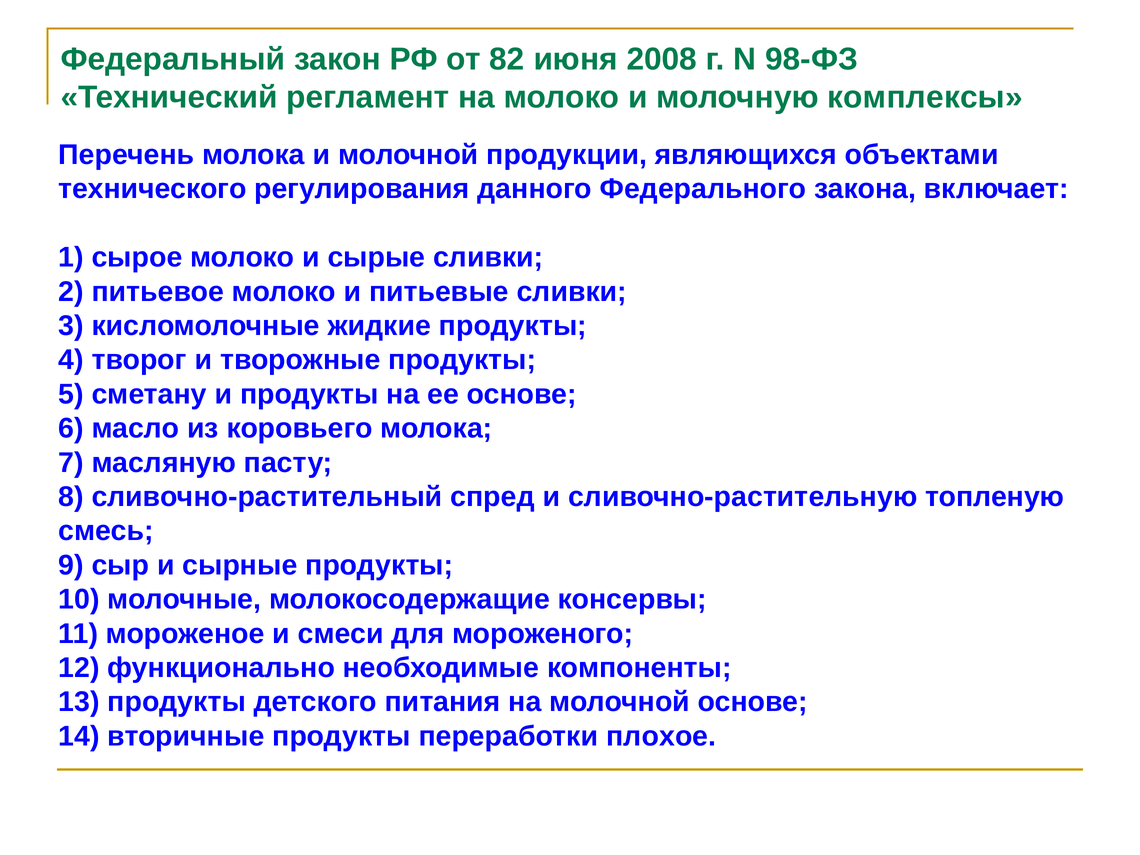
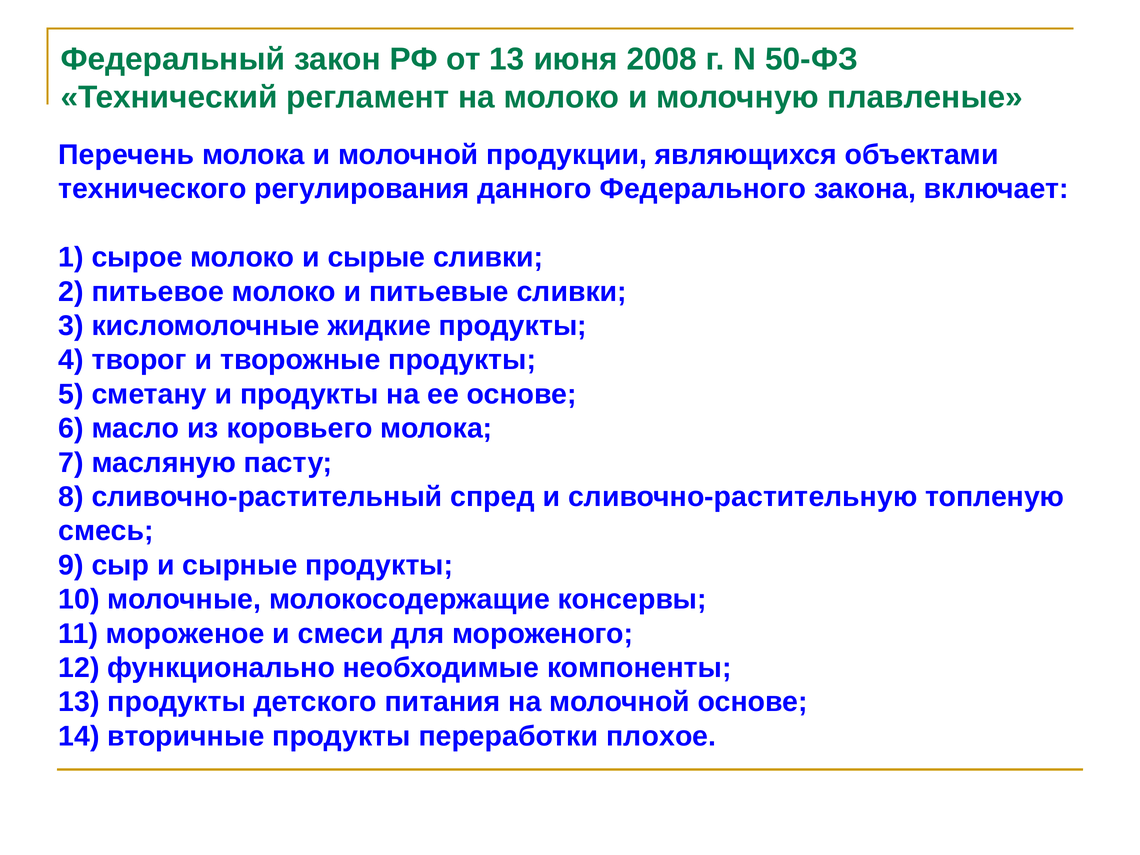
от 82: 82 -> 13
98-ФЗ: 98-ФЗ -> 50-ФЗ
комплексы: комплексы -> плавленые
